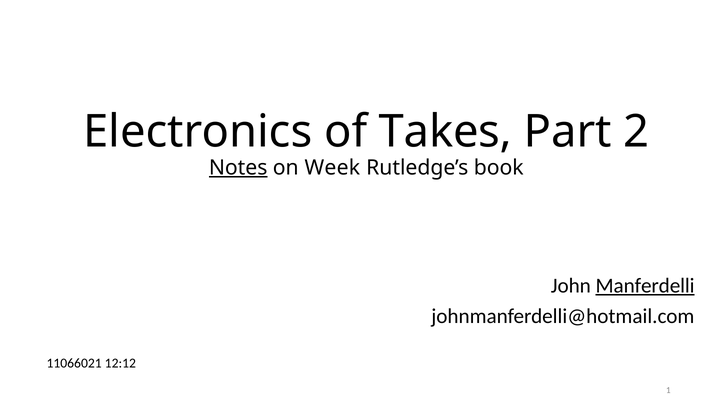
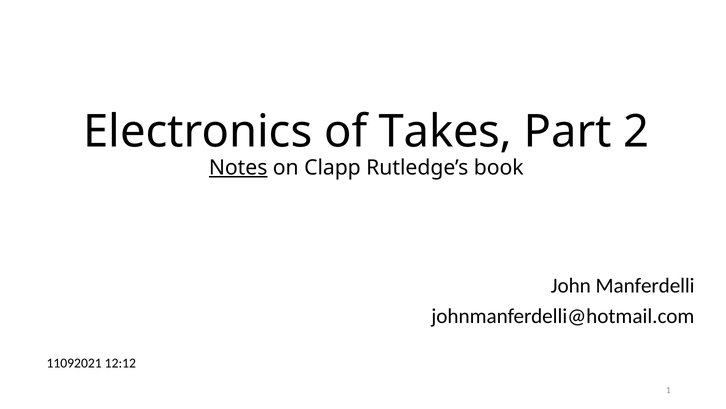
Week: Week -> Clapp
Manferdelli underline: present -> none
11066021: 11066021 -> 11092021
